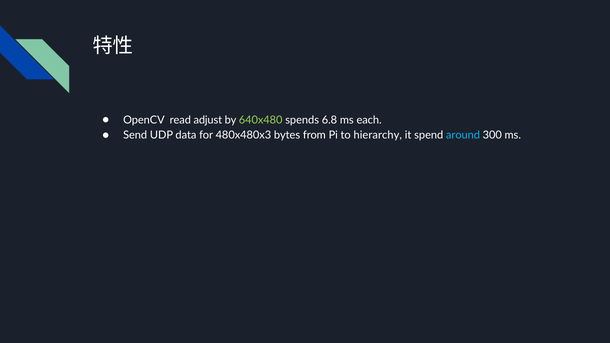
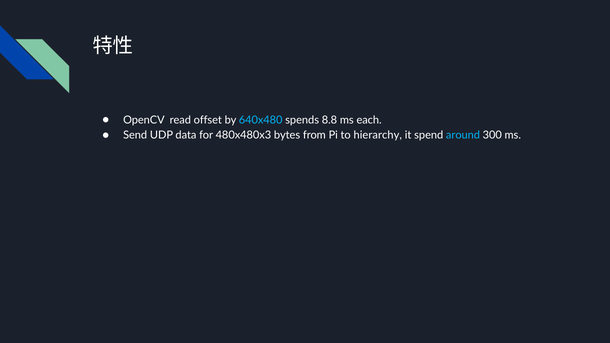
adjust: adjust -> offset
640x480 colour: light green -> light blue
6.8: 6.8 -> 8.8
